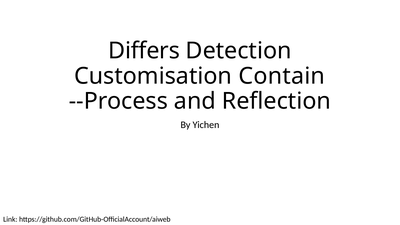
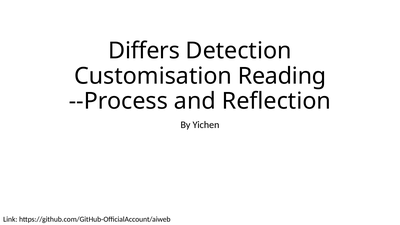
Contain: Contain -> Reading
